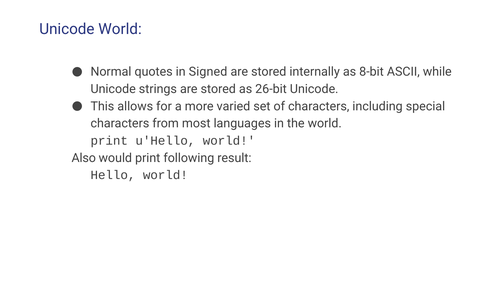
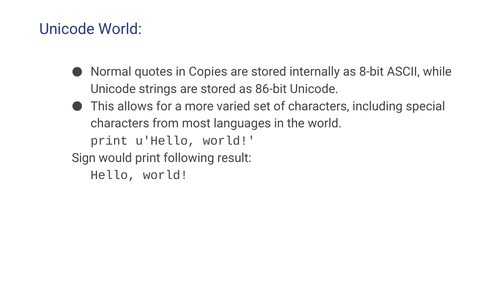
Signed: Signed -> Copies
26-bit: 26-bit -> 86-bit
Also: Also -> Sign
